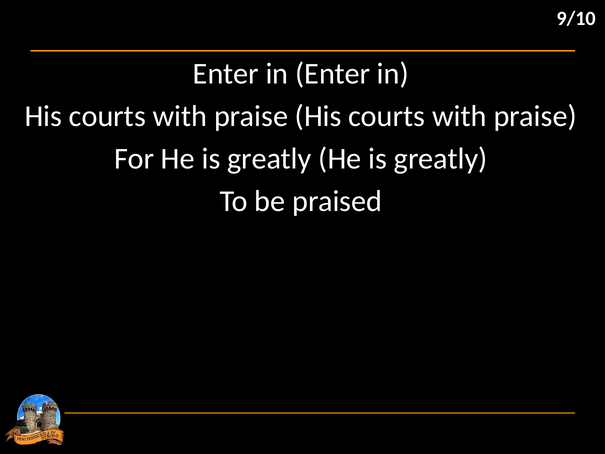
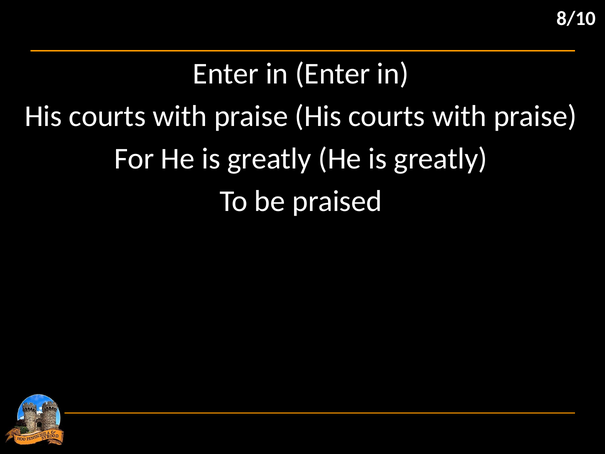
9/10: 9/10 -> 8/10
